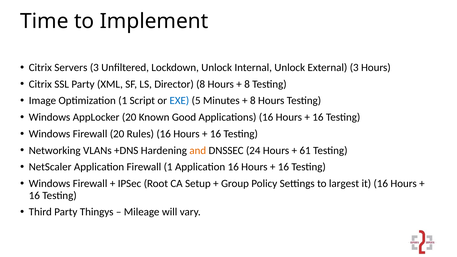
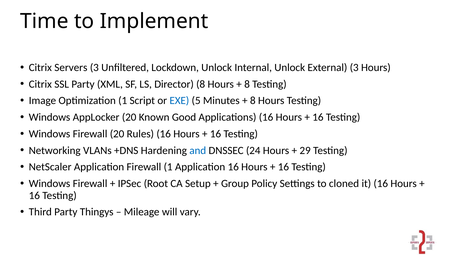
and colour: orange -> blue
61: 61 -> 29
largest: largest -> cloned
